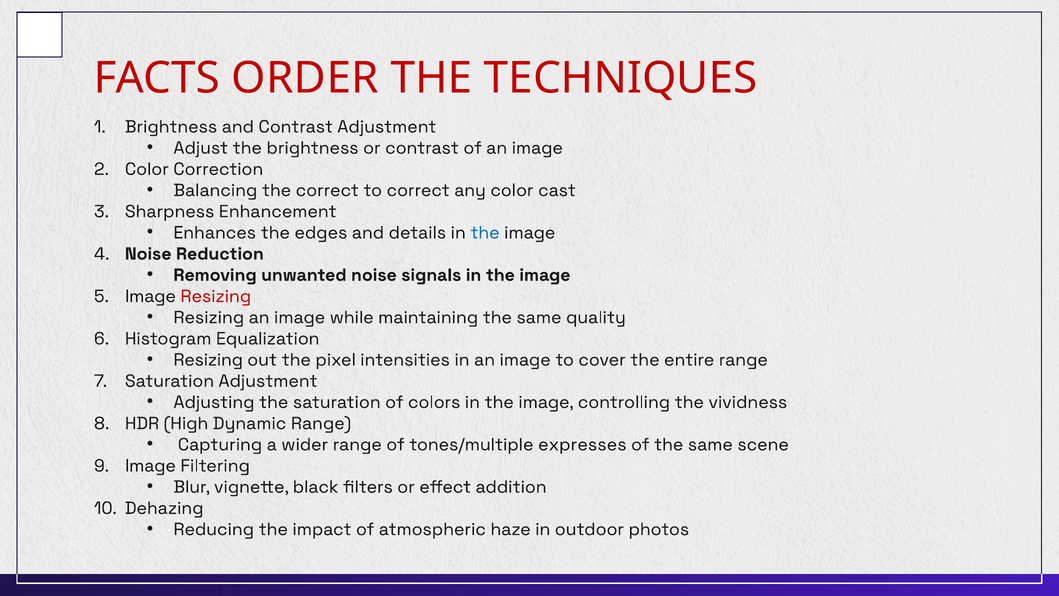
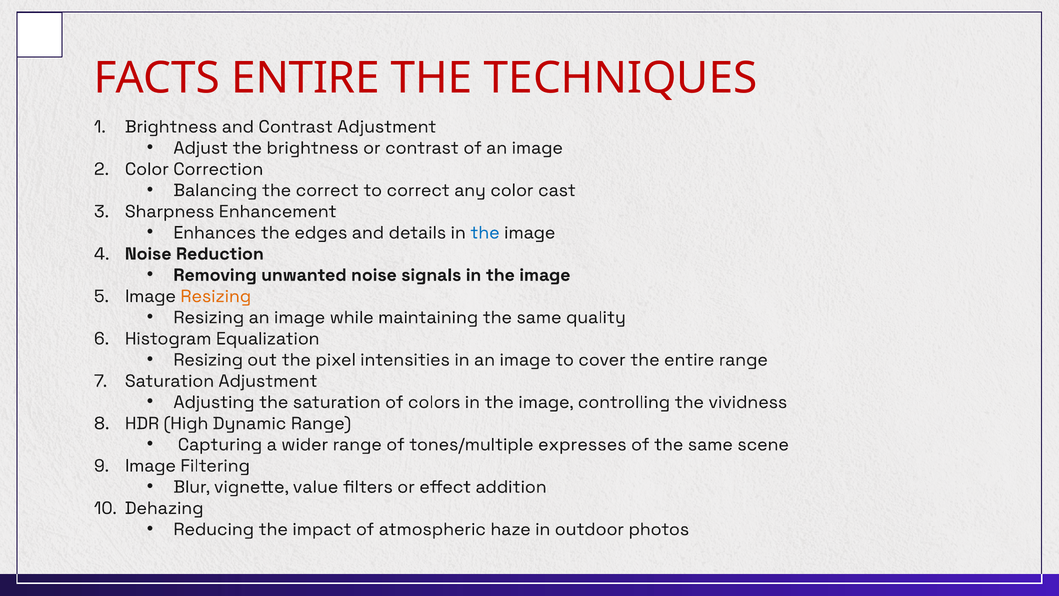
FACTS ORDER: ORDER -> ENTIRE
Resizing at (216, 296) colour: red -> orange
black: black -> value
